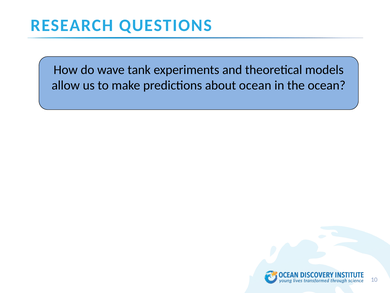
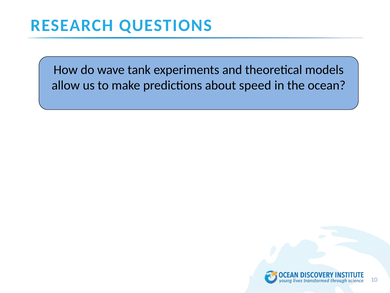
about ocean: ocean -> speed
